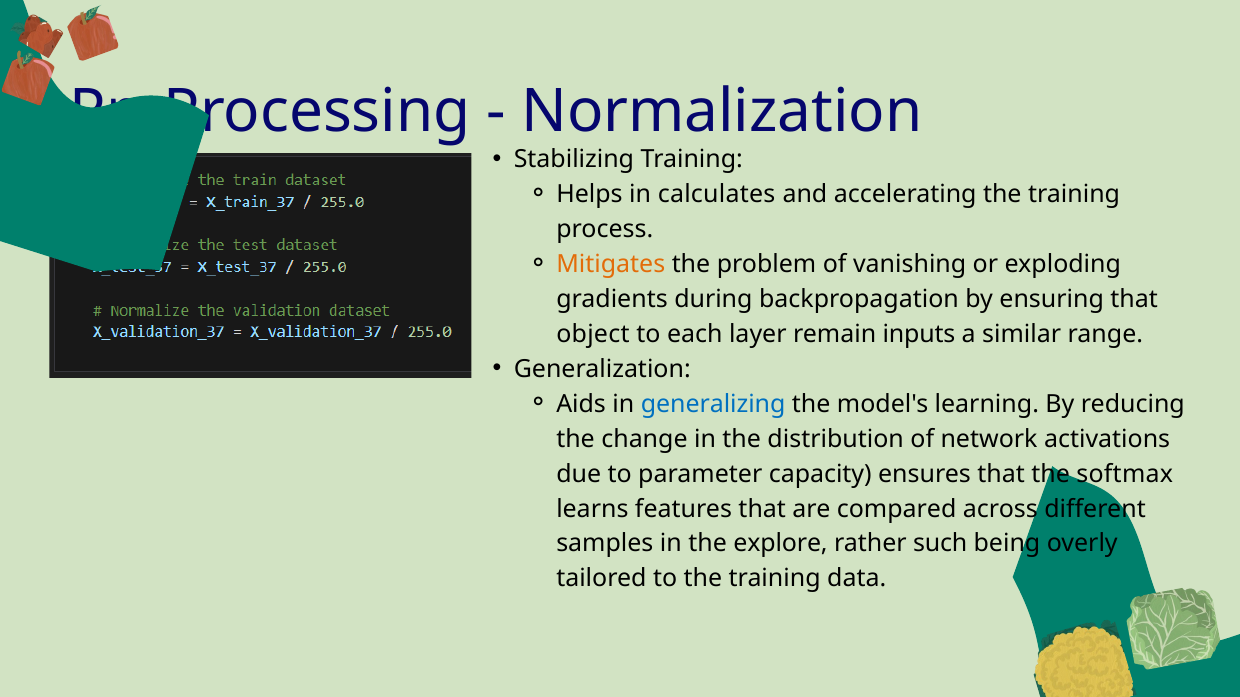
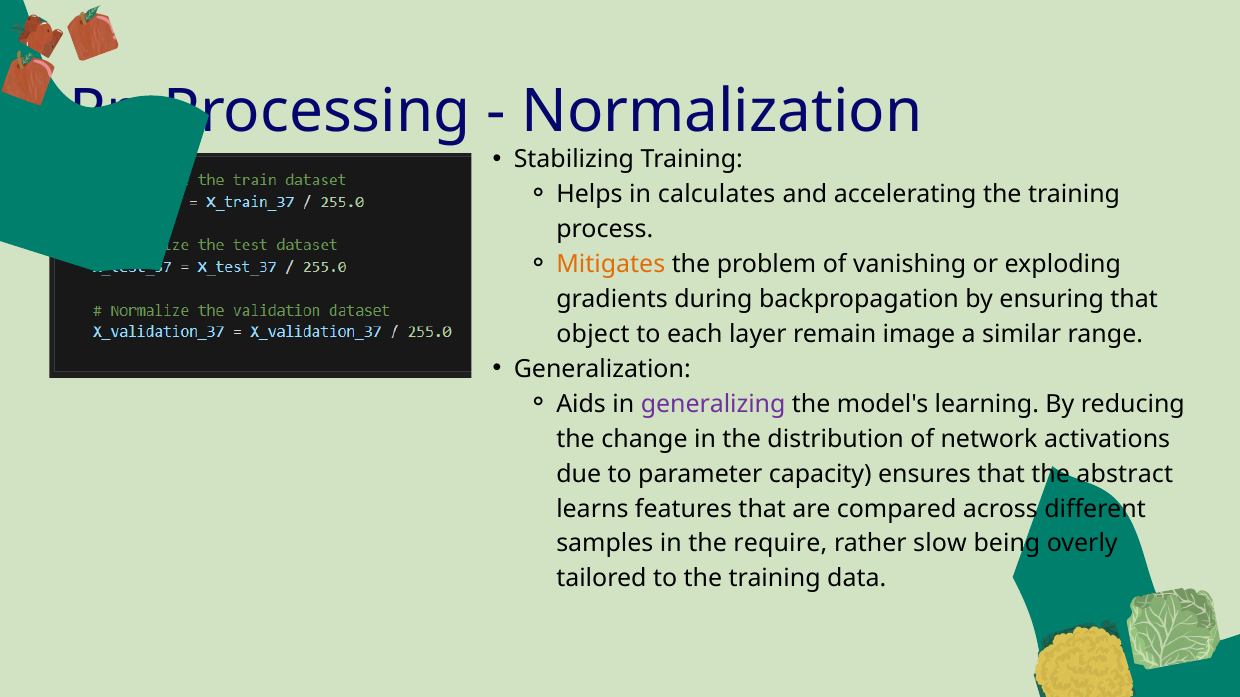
inputs: inputs -> image
generalizing colour: blue -> purple
softmax: softmax -> abstract
explore: explore -> require
such: such -> slow
